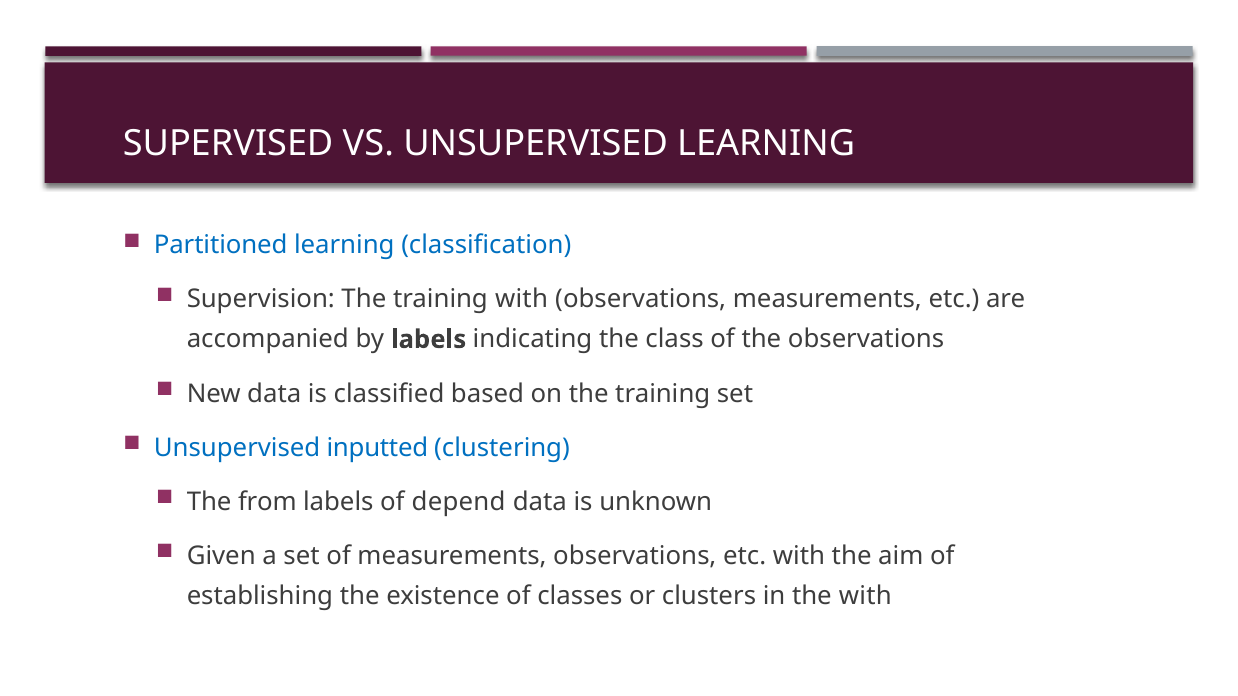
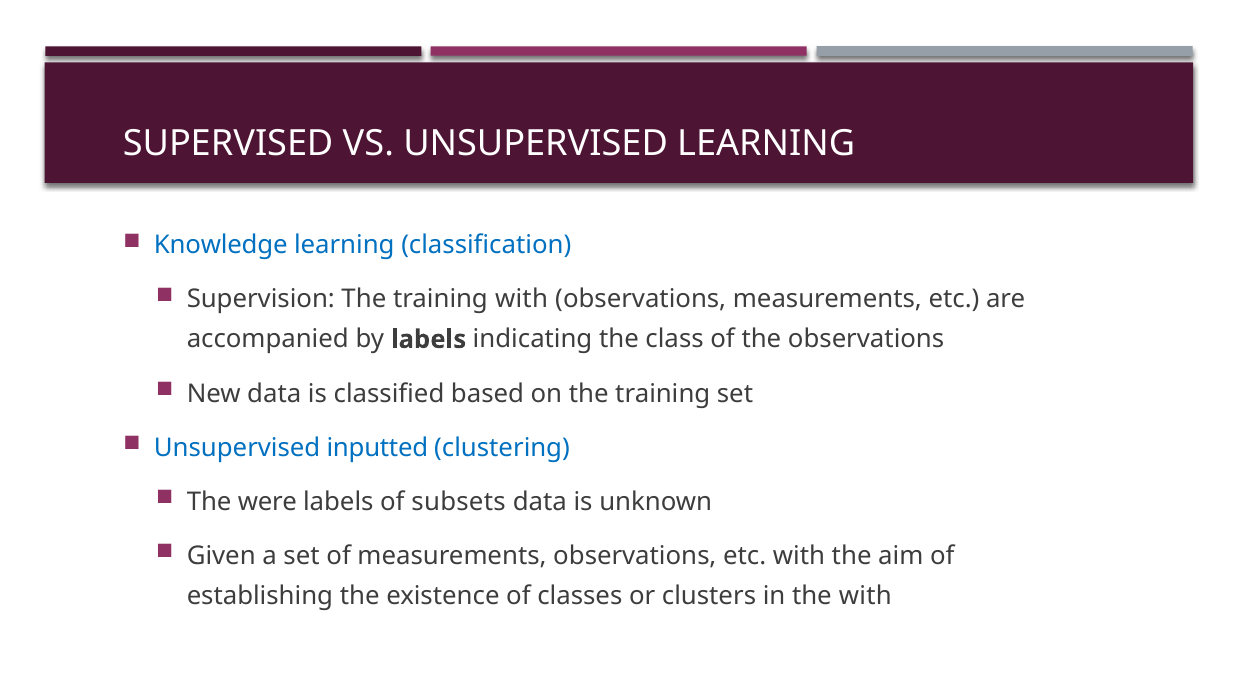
Partitioned: Partitioned -> Knowledge
from: from -> were
depend: depend -> subsets
